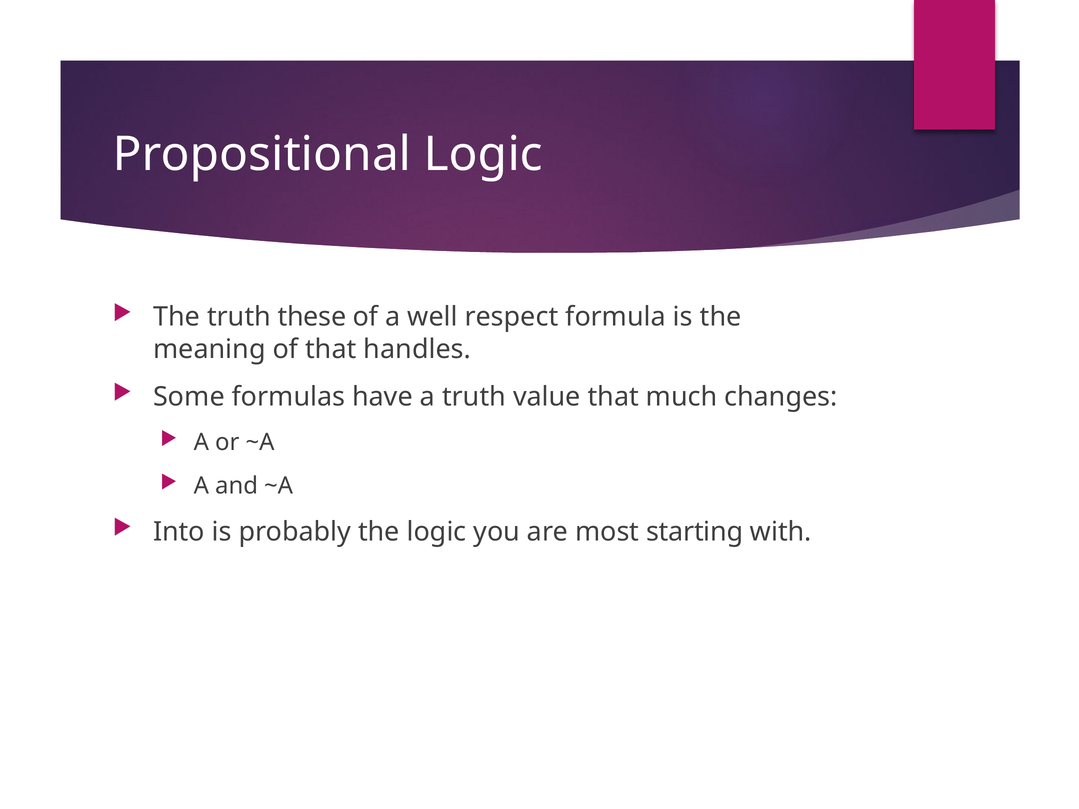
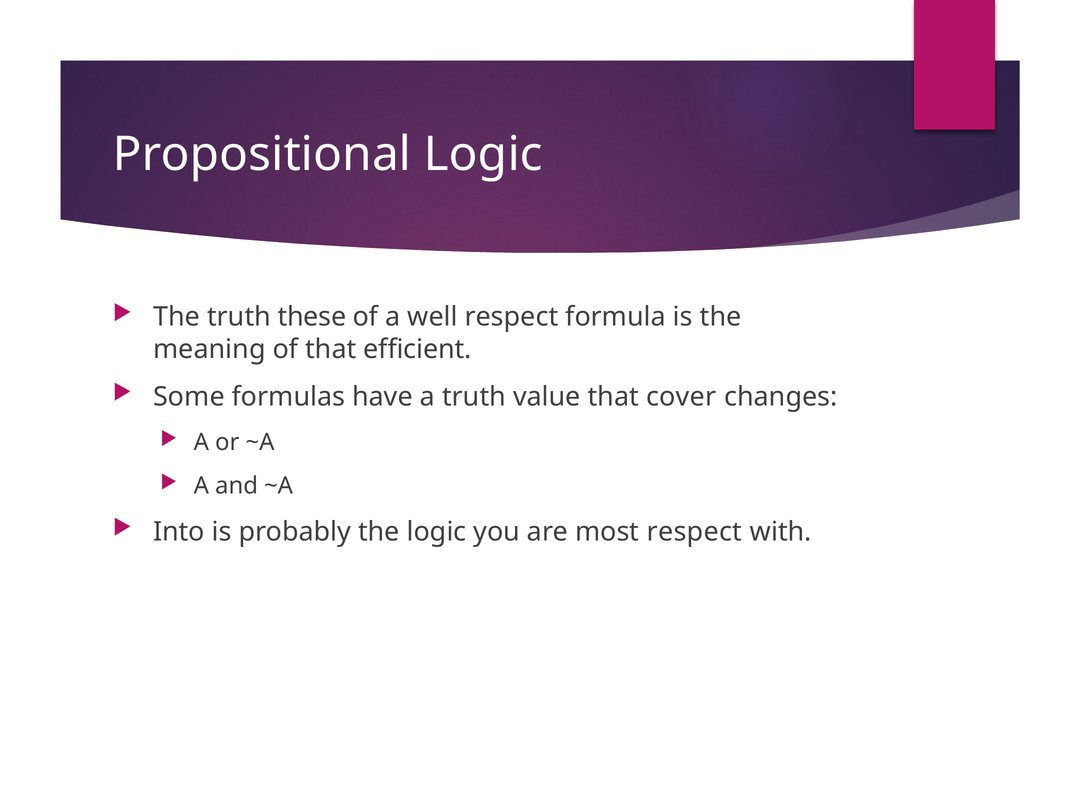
handles: handles -> efficient
much: much -> cover
most starting: starting -> respect
